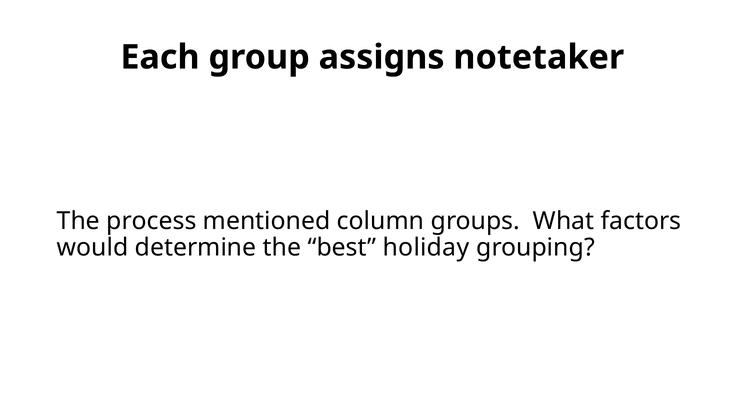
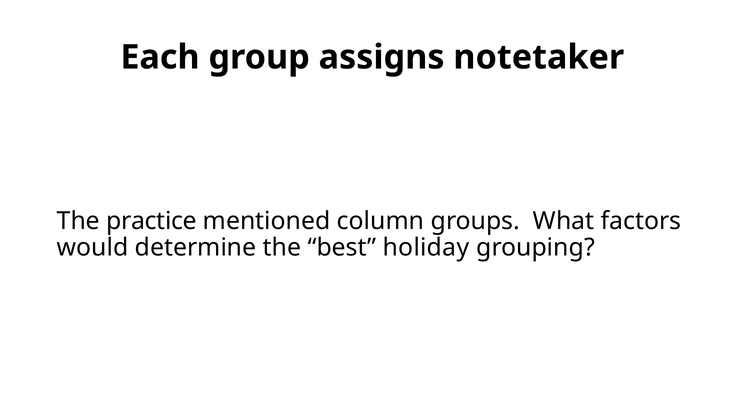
process: process -> practice
